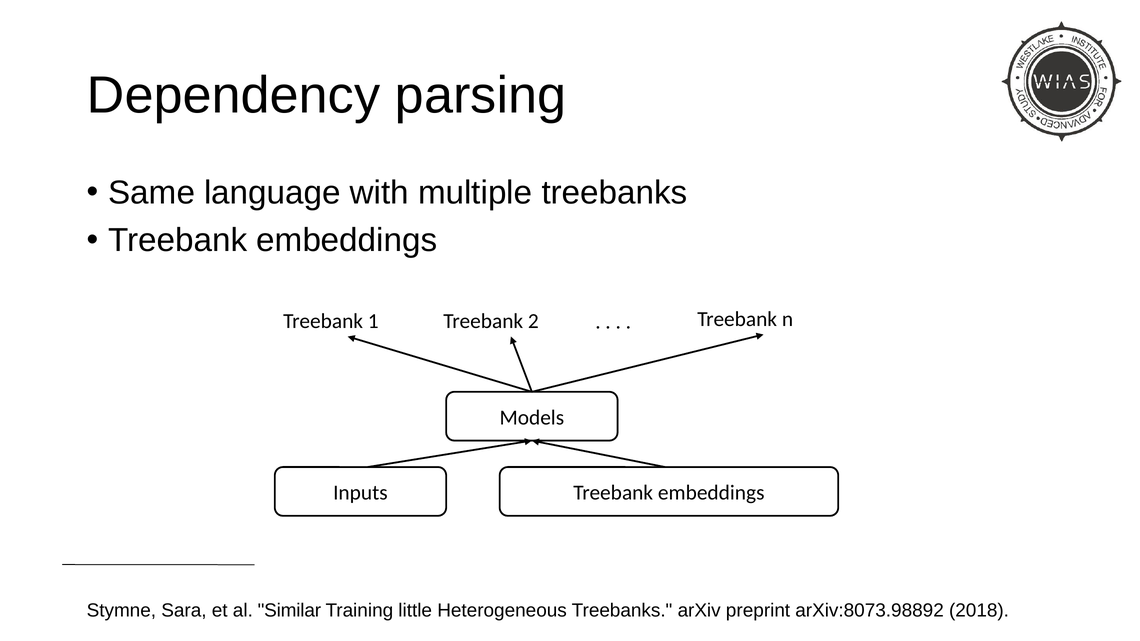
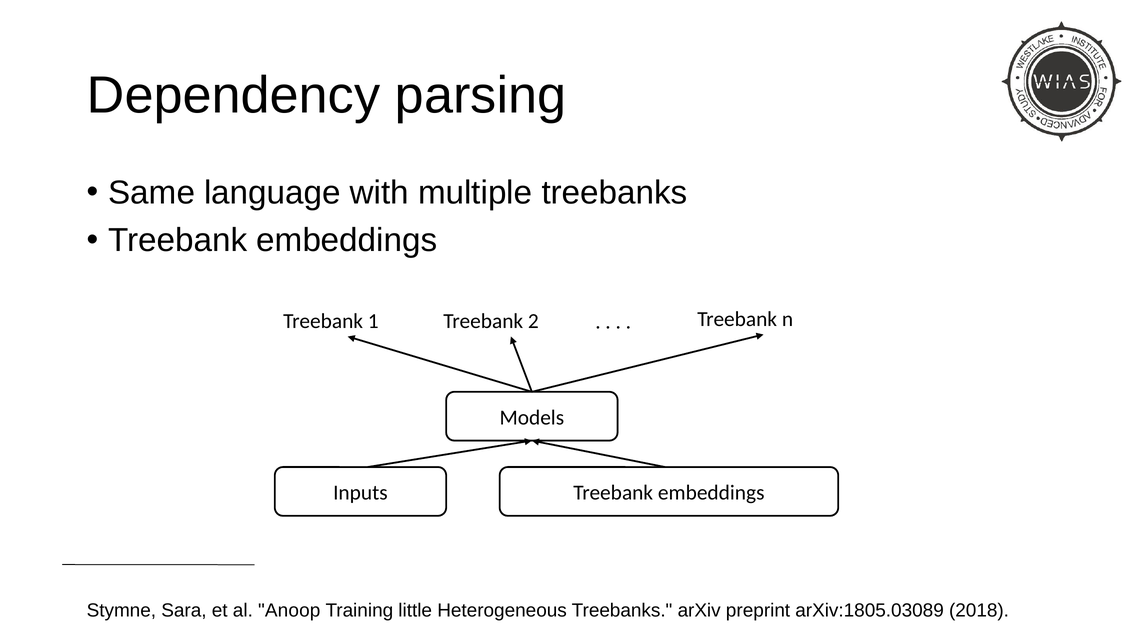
Similar: Similar -> Anoop
arXiv:8073.98892: arXiv:8073.98892 -> arXiv:1805.03089
